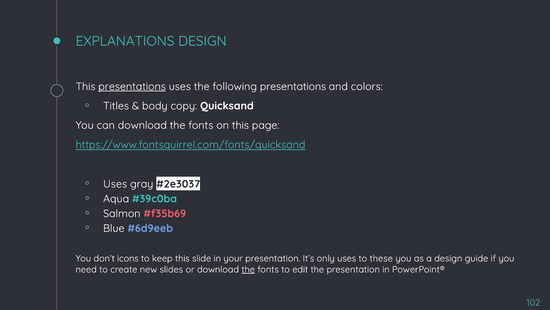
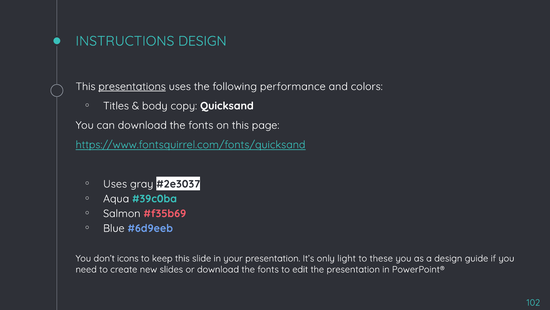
EXPLANATIONS: EXPLANATIONS -> INSTRUCTIONS
following presentations: presentations -> performance
only uses: uses -> light
the at (248, 269) underline: present -> none
